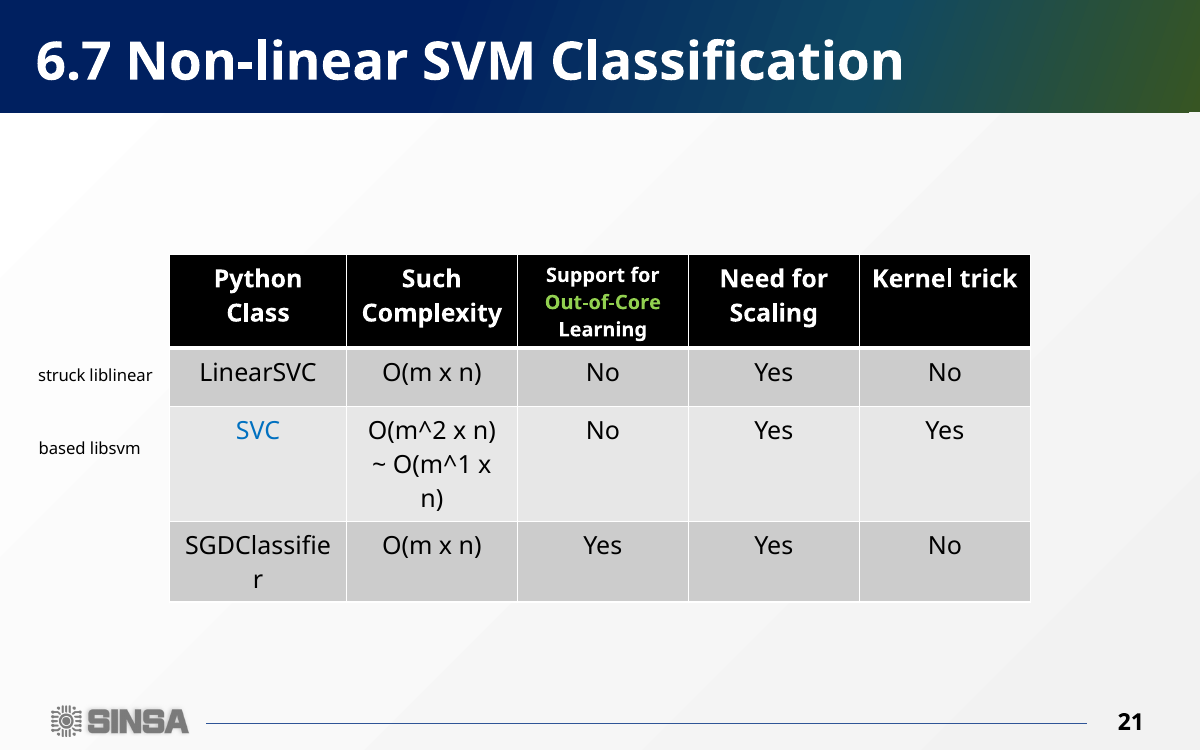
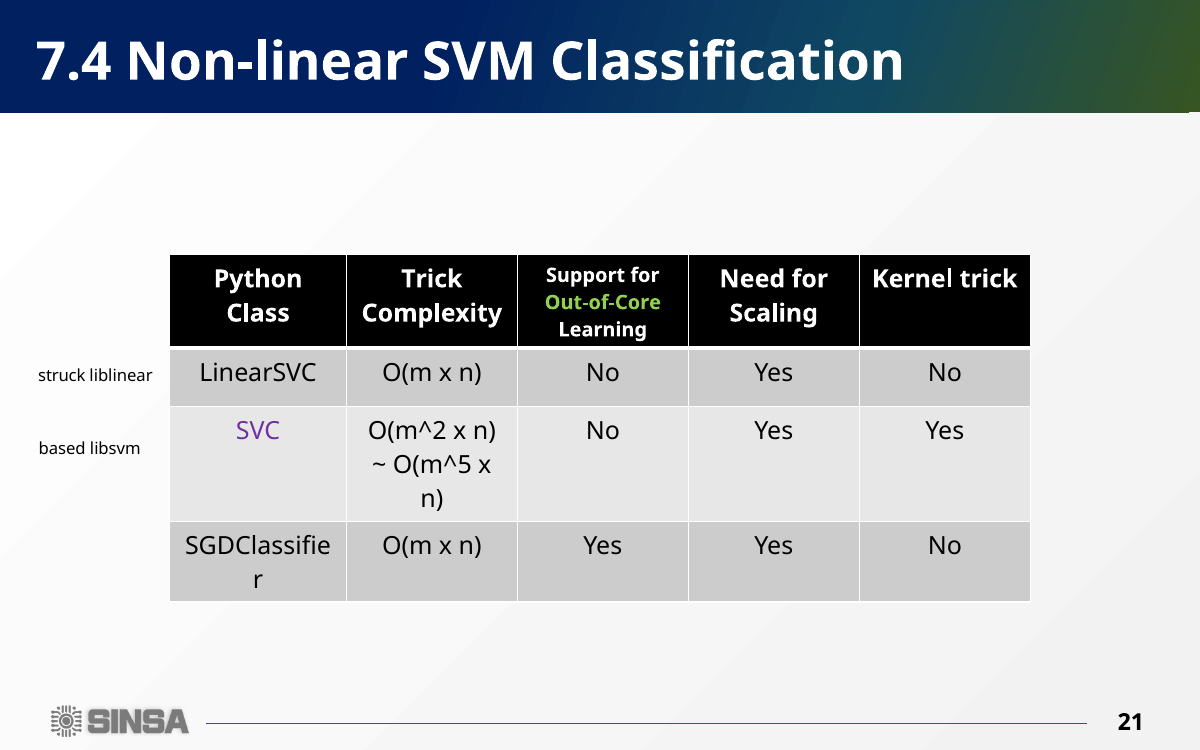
6.7: 6.7 -> 7.4
Such at (432, 279): Such -> Trick
SVC colour: blue -> purple
O(m^1: O(m^1 -> O(m^5
